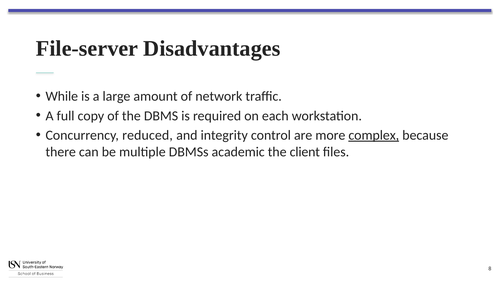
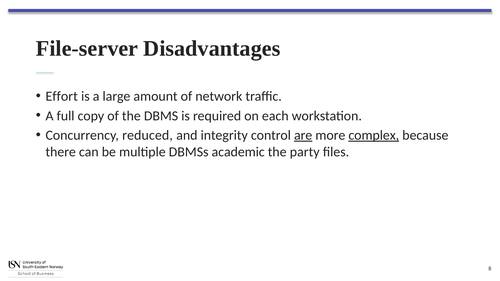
While: While -> Effort
are underline: none -> present
client: client -> party
